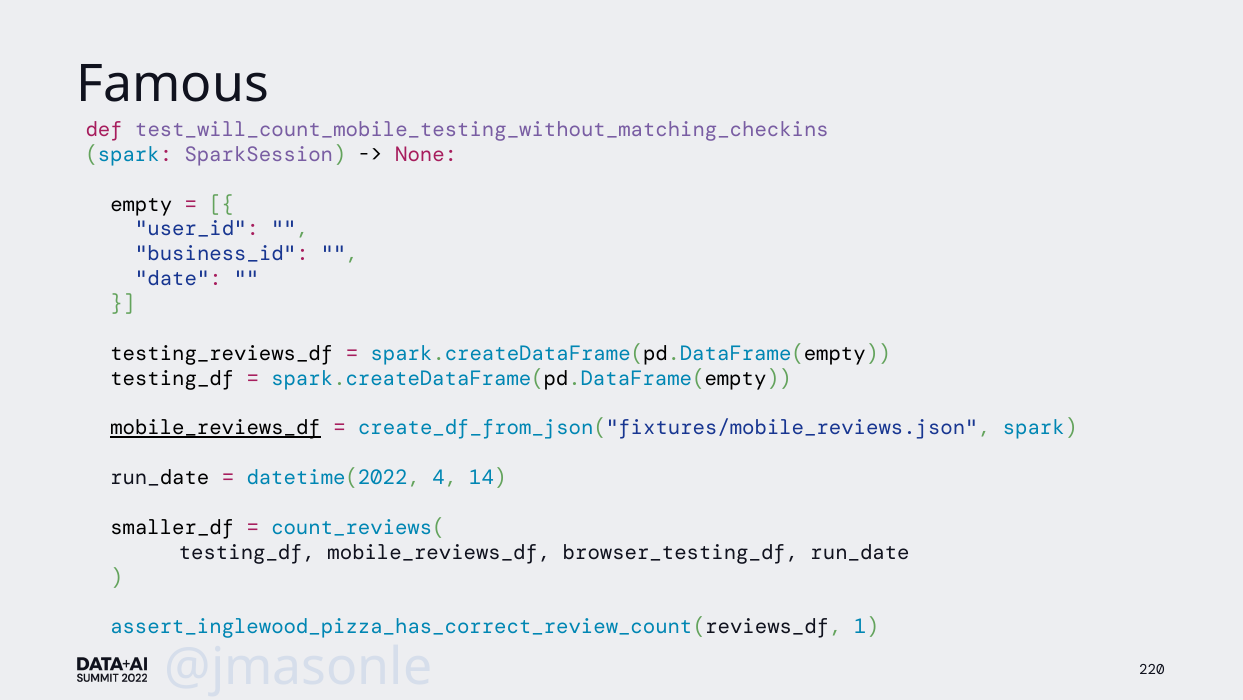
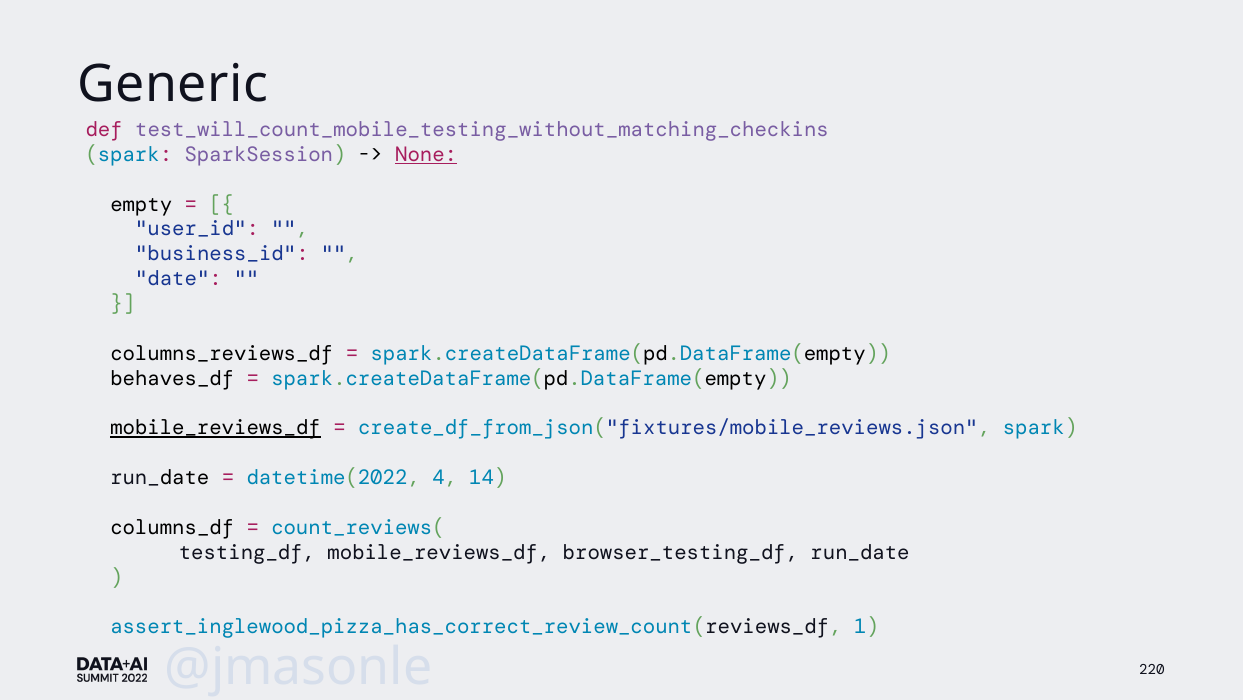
Famous: Famous -> Generic
None underline: none -> present
testing_reviews_df: testing_reviews_df -> columns_reviews_df
testing_df at (172, 378): testing_df -> behaves_df
smaller_df: smaller_df -> columns_df
